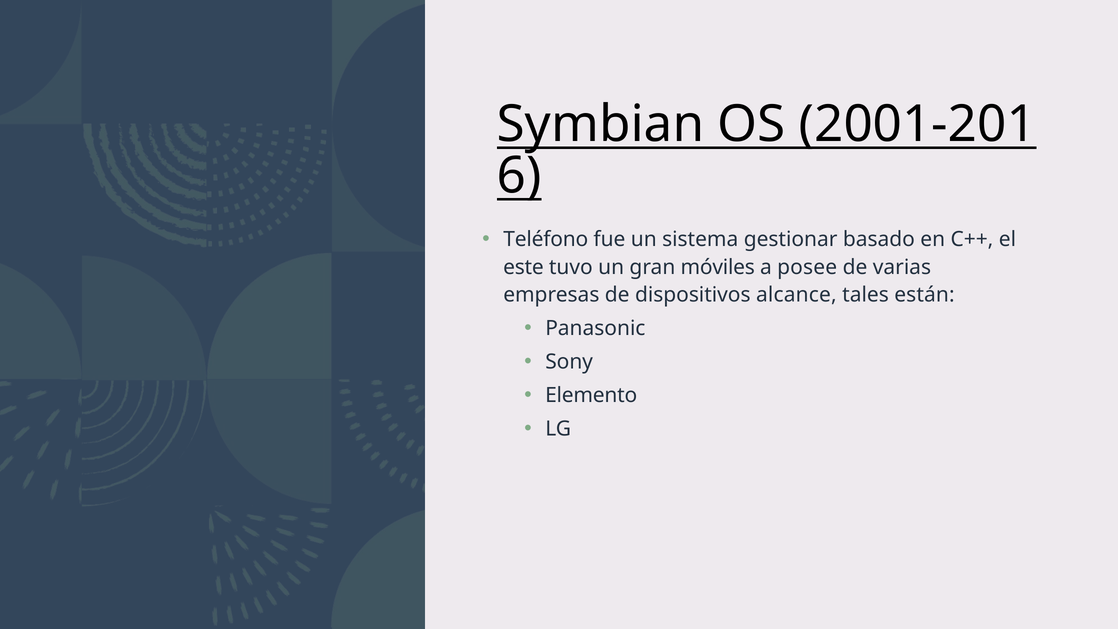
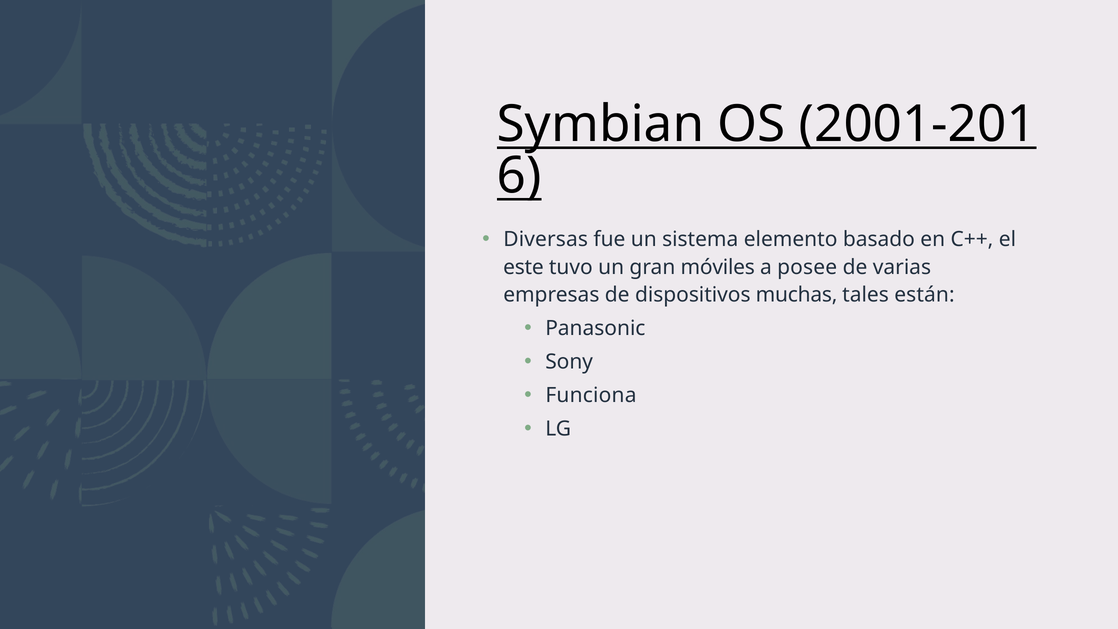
Teléfono: Teléfono -> Diversas
gestionar: gestionar -> elemento
alcance: alcance -> muchas
Elemento: Elemento -> Funciona
